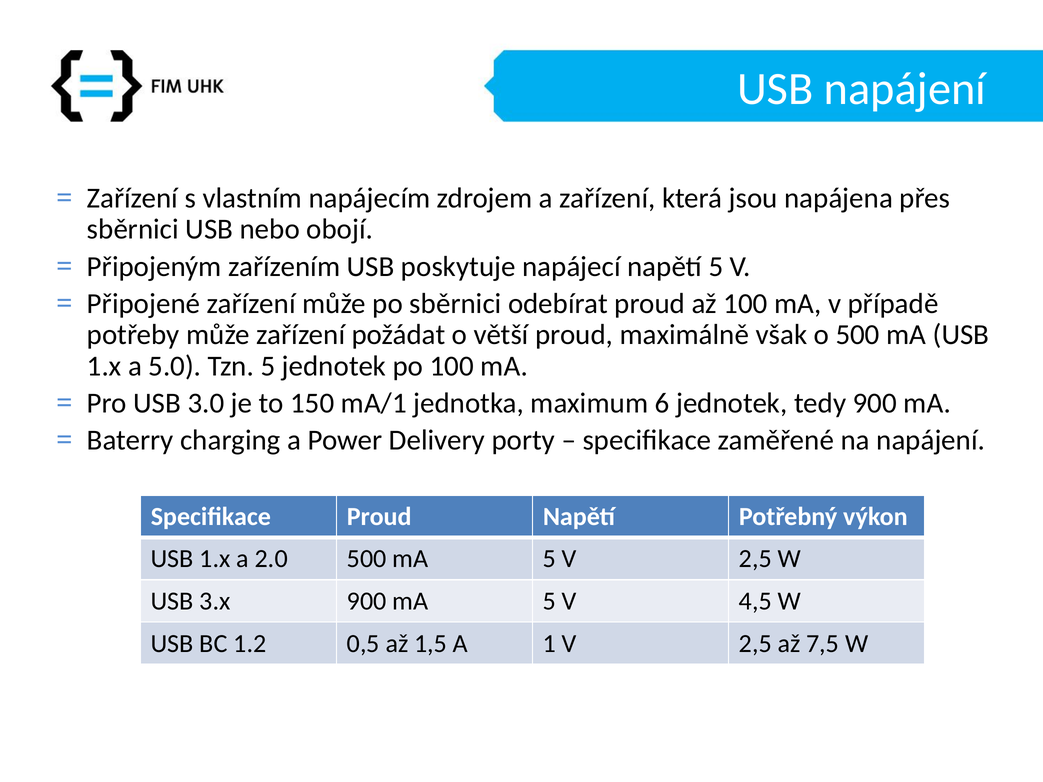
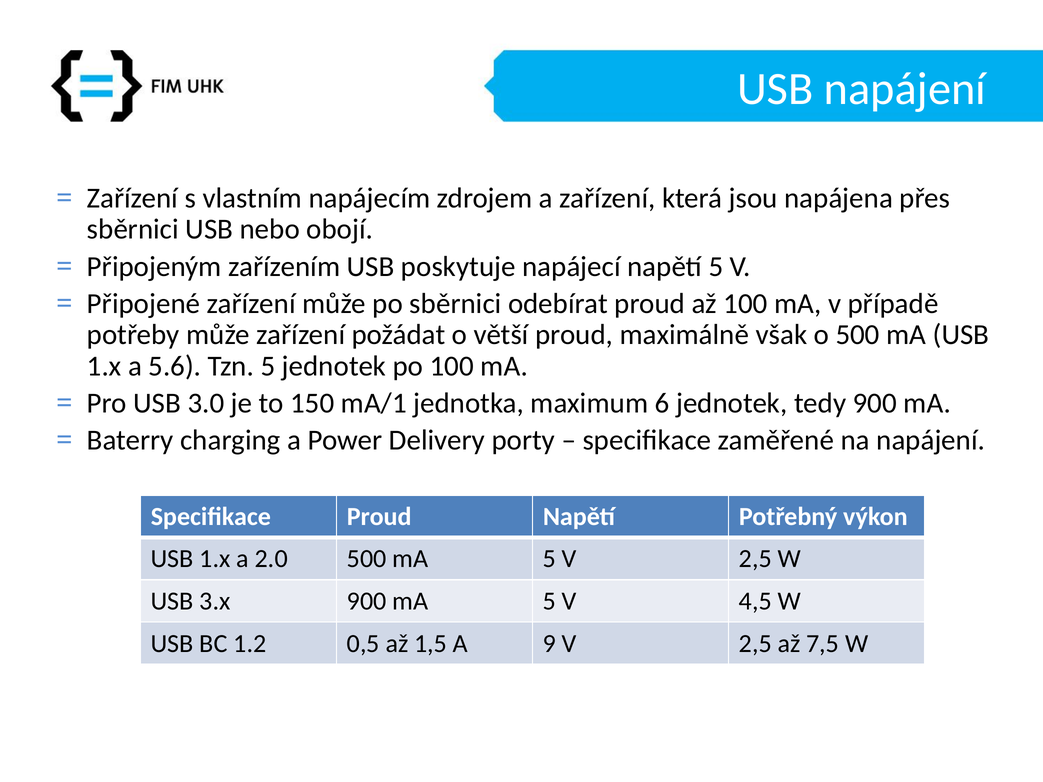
5.0: 5.0 -> 5.6
1: 1 -> 9
